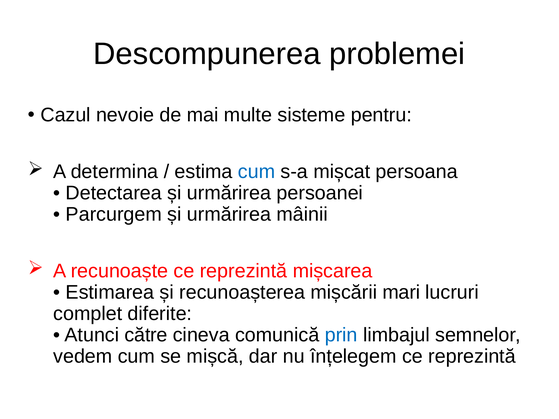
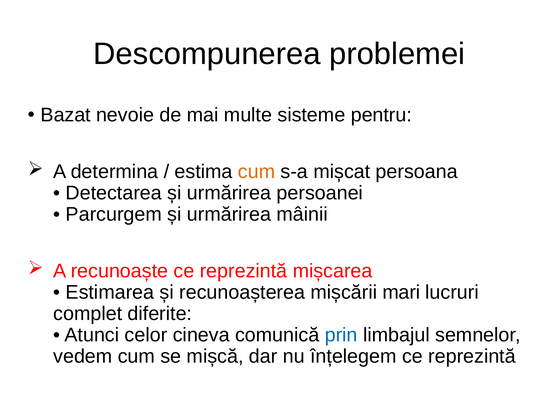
Cazul: Cazul -> Bazat
cum at (257, 172) colour: blue -> orange
către: către -> celor
